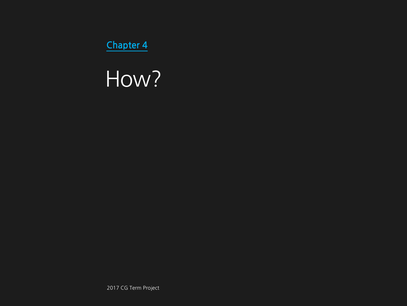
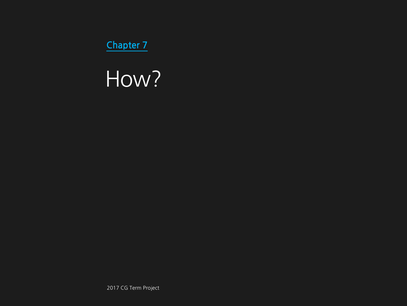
4: 4 -> 7
